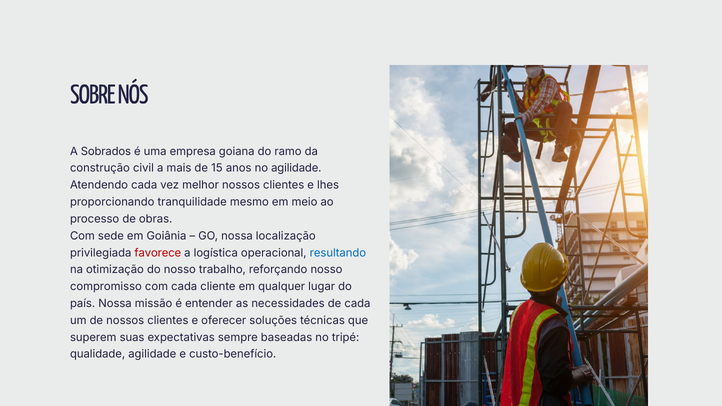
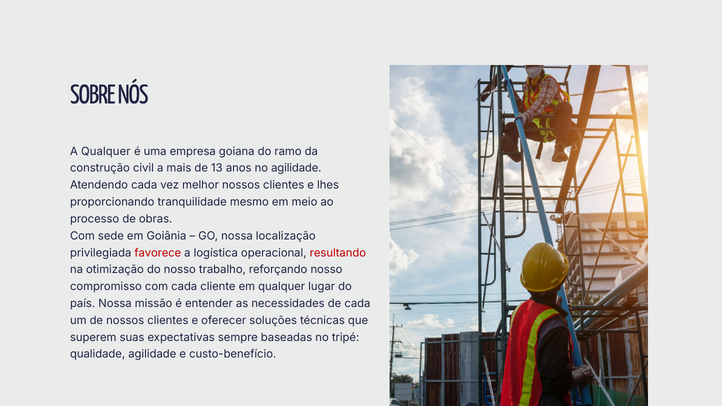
A Sobrados: Sobrados -> Qualquer
15: 15 -> 13
resultando colour: blue -> red
